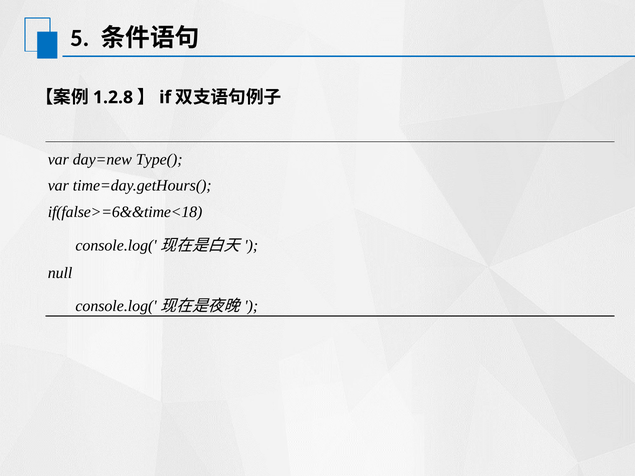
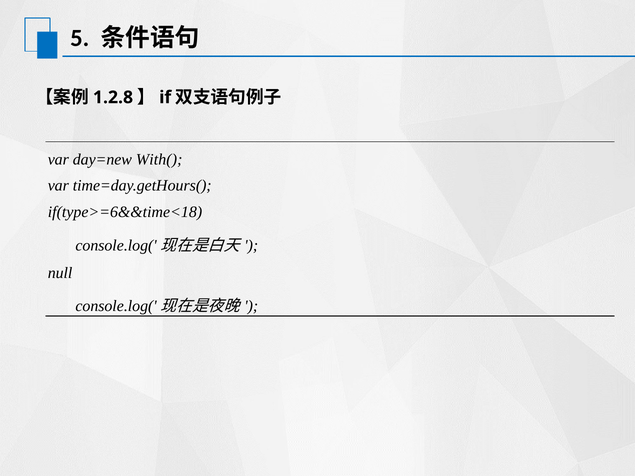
Type(: Type( -> With(
if(false>=6&&time<18: if(false>=6&&time<18 -> if(type>=6&&time<18
